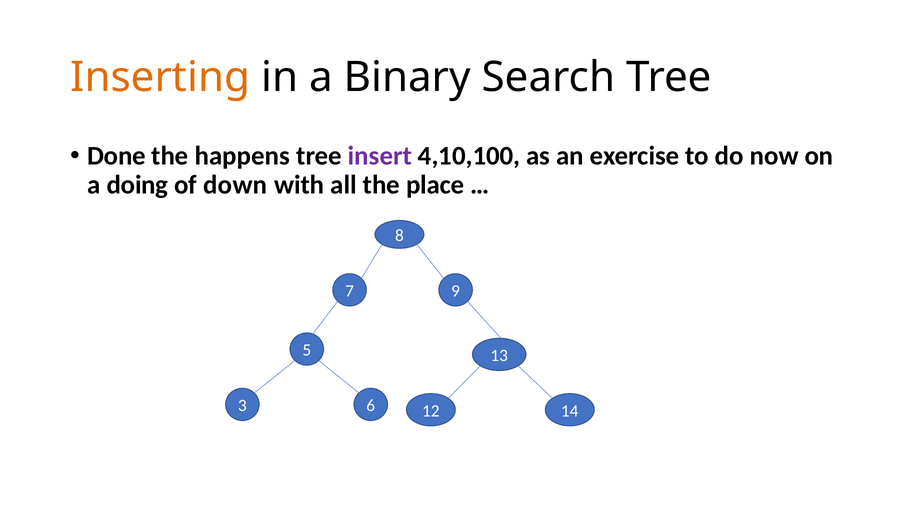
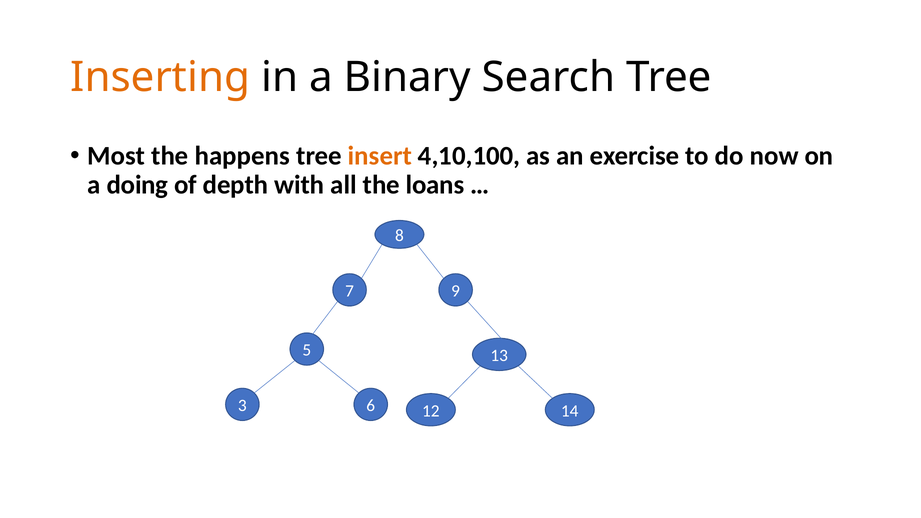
Done: Done -> Most
insert colour: purple -> orange
down: down -> depth
place: place -> loans
